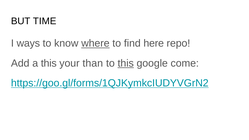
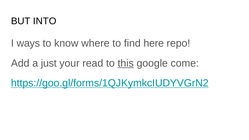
TIME: TIME -> INTO
where underline: present -> none
a this: this -> just
than: than -> read
